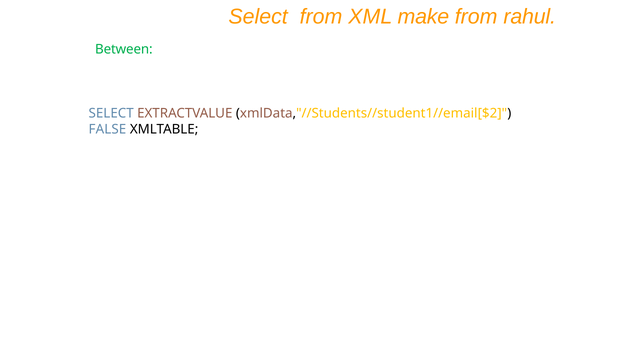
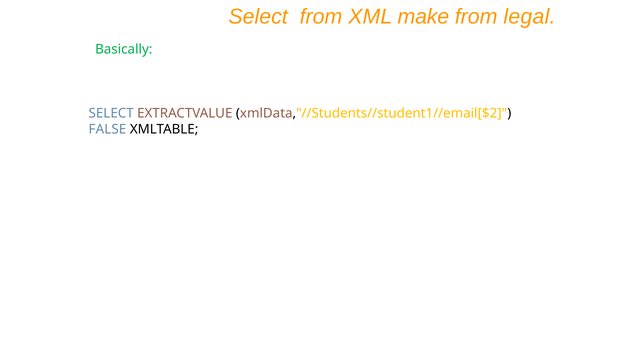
rahul: rahul -> legal
Between: Between -> Basically
